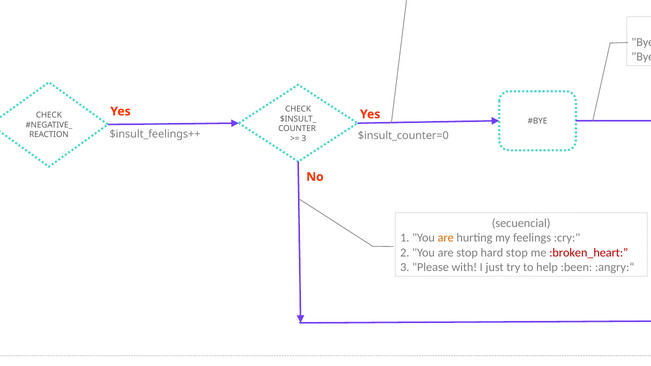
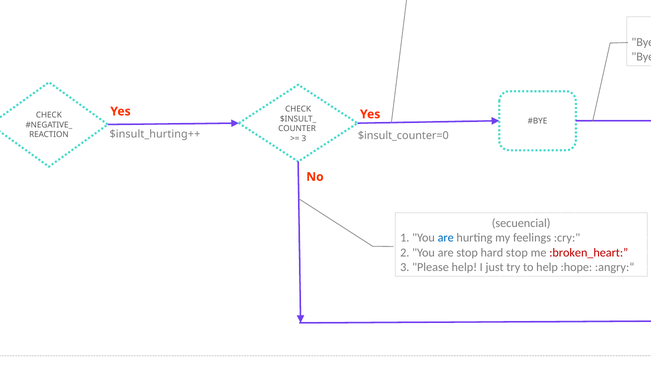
$insult_feelings++: $insult_feelings++ -> $insult_hurting++
are at (446, 238) colour: orange -> blue
Please with: with -> help
:been: :been -> :hope
